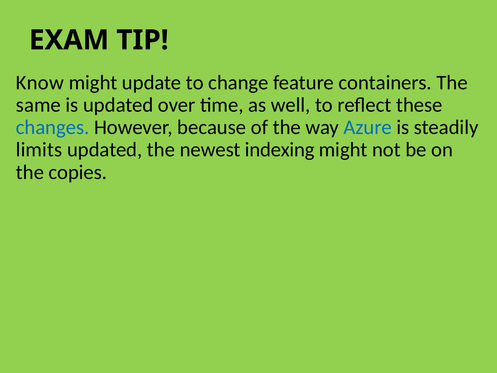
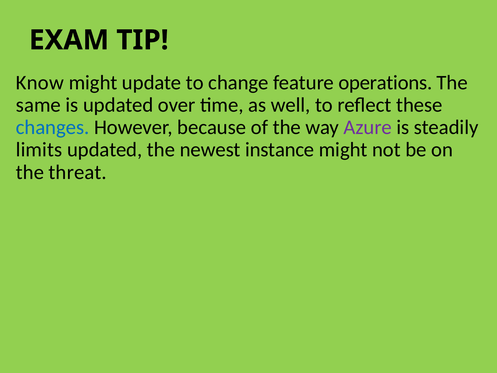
containers: containers -> operations
Azure colour: blue -> purple
indexing: indexing -> instance
copies: copies -> threat
